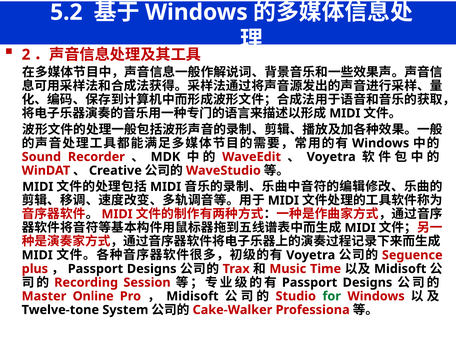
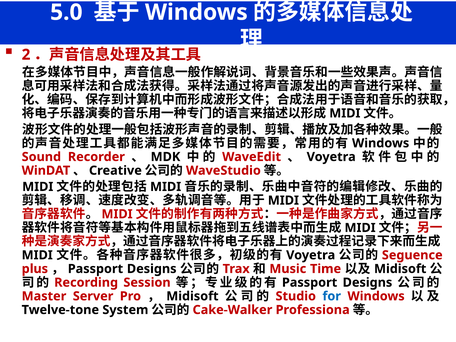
5.2: 5.2 -> 5.0
Online: Online -> Server
for colour: green -> blue
